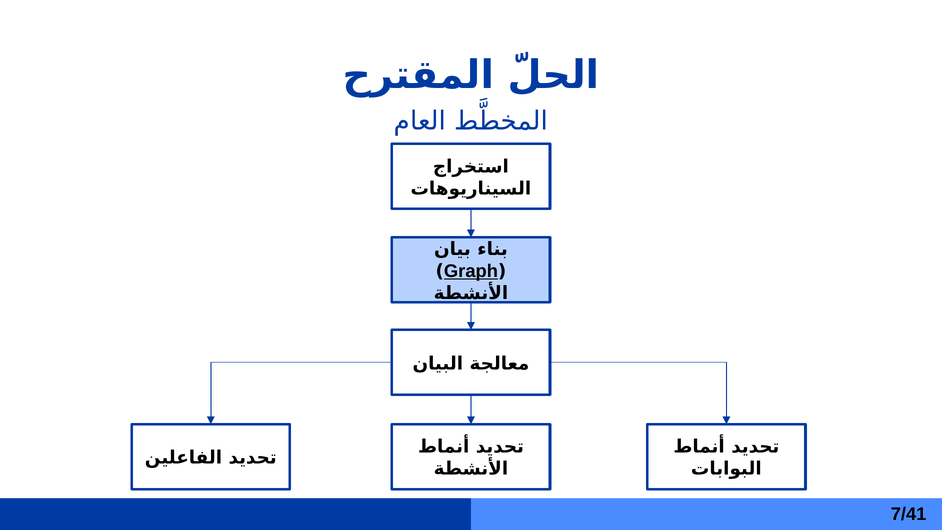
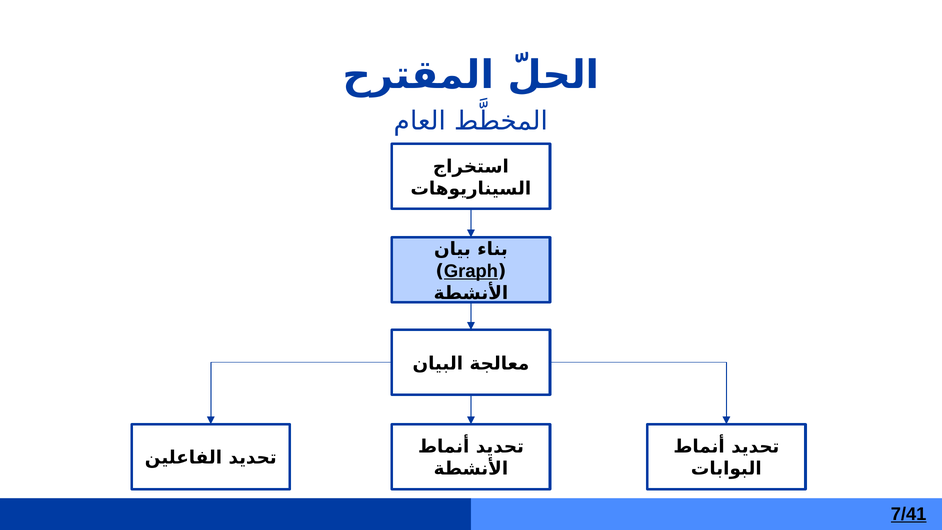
7/41 underline: none -> present
